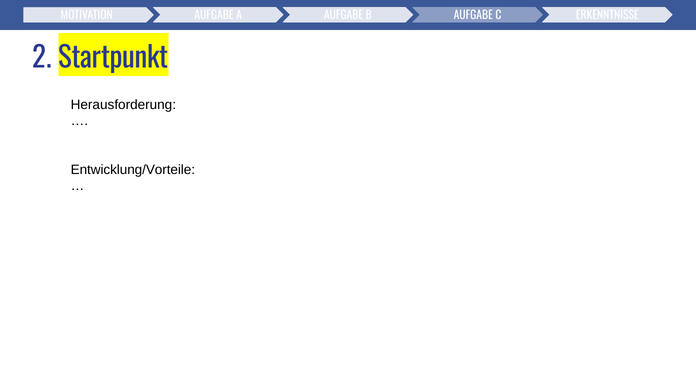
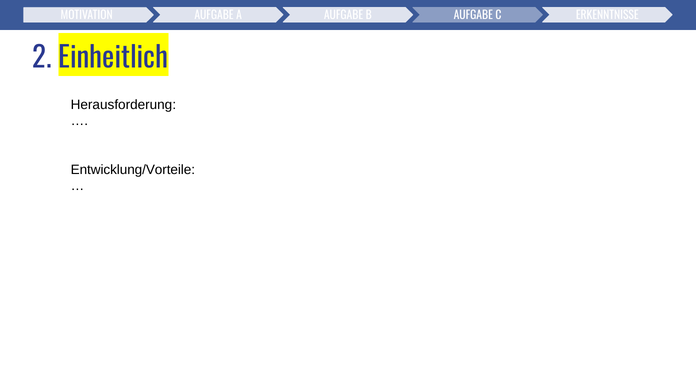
Startpunkt: Startpunkt -> Einheitlich
